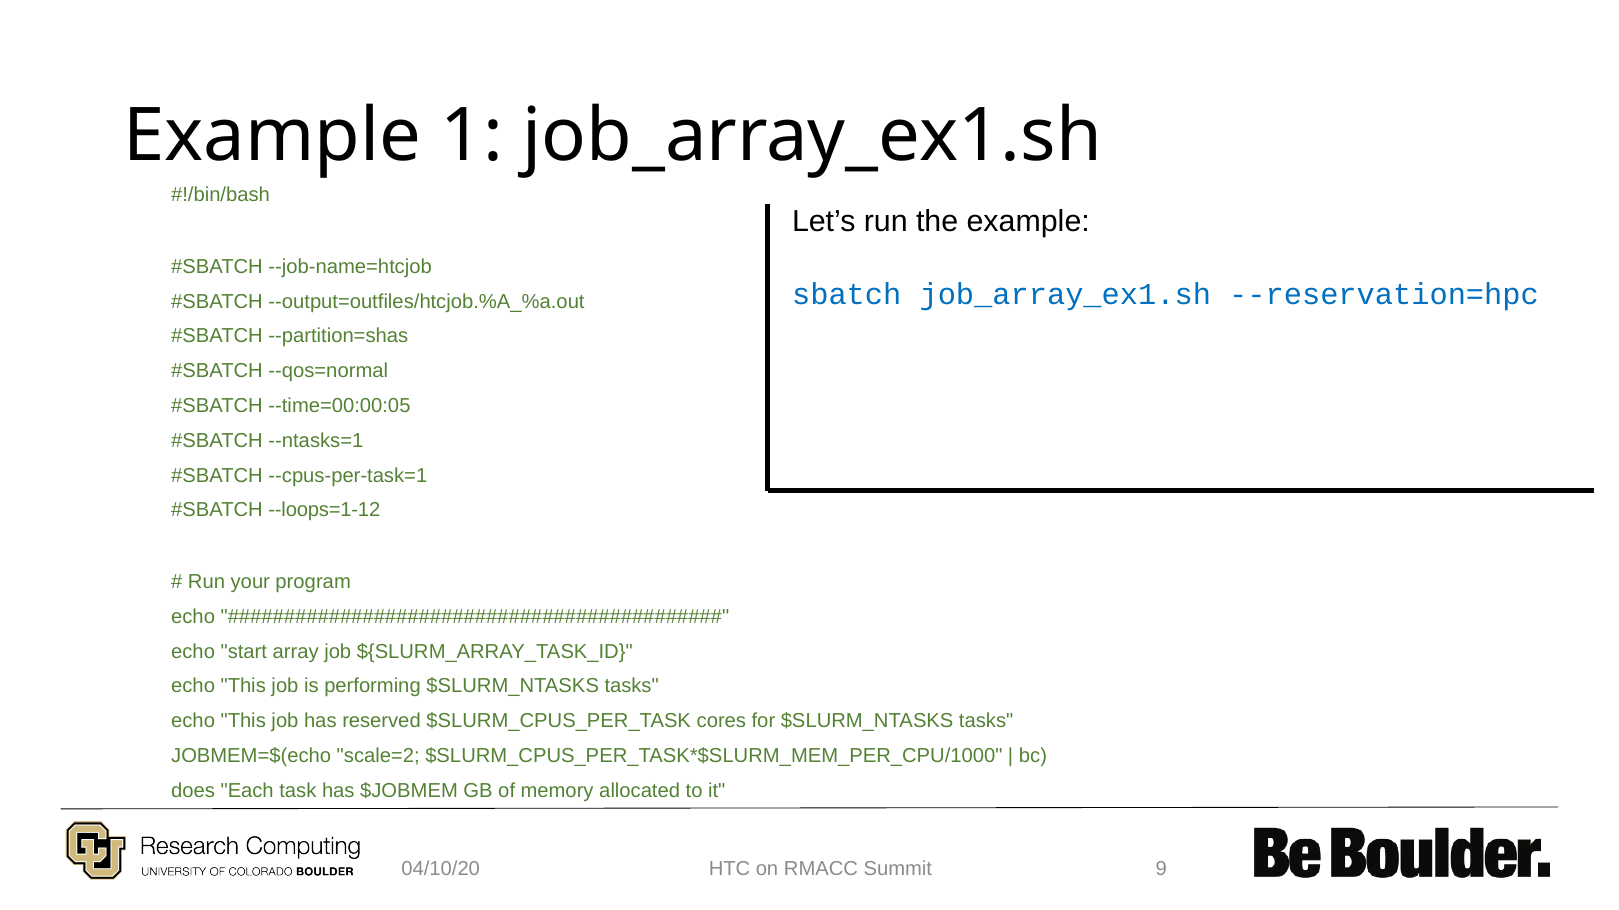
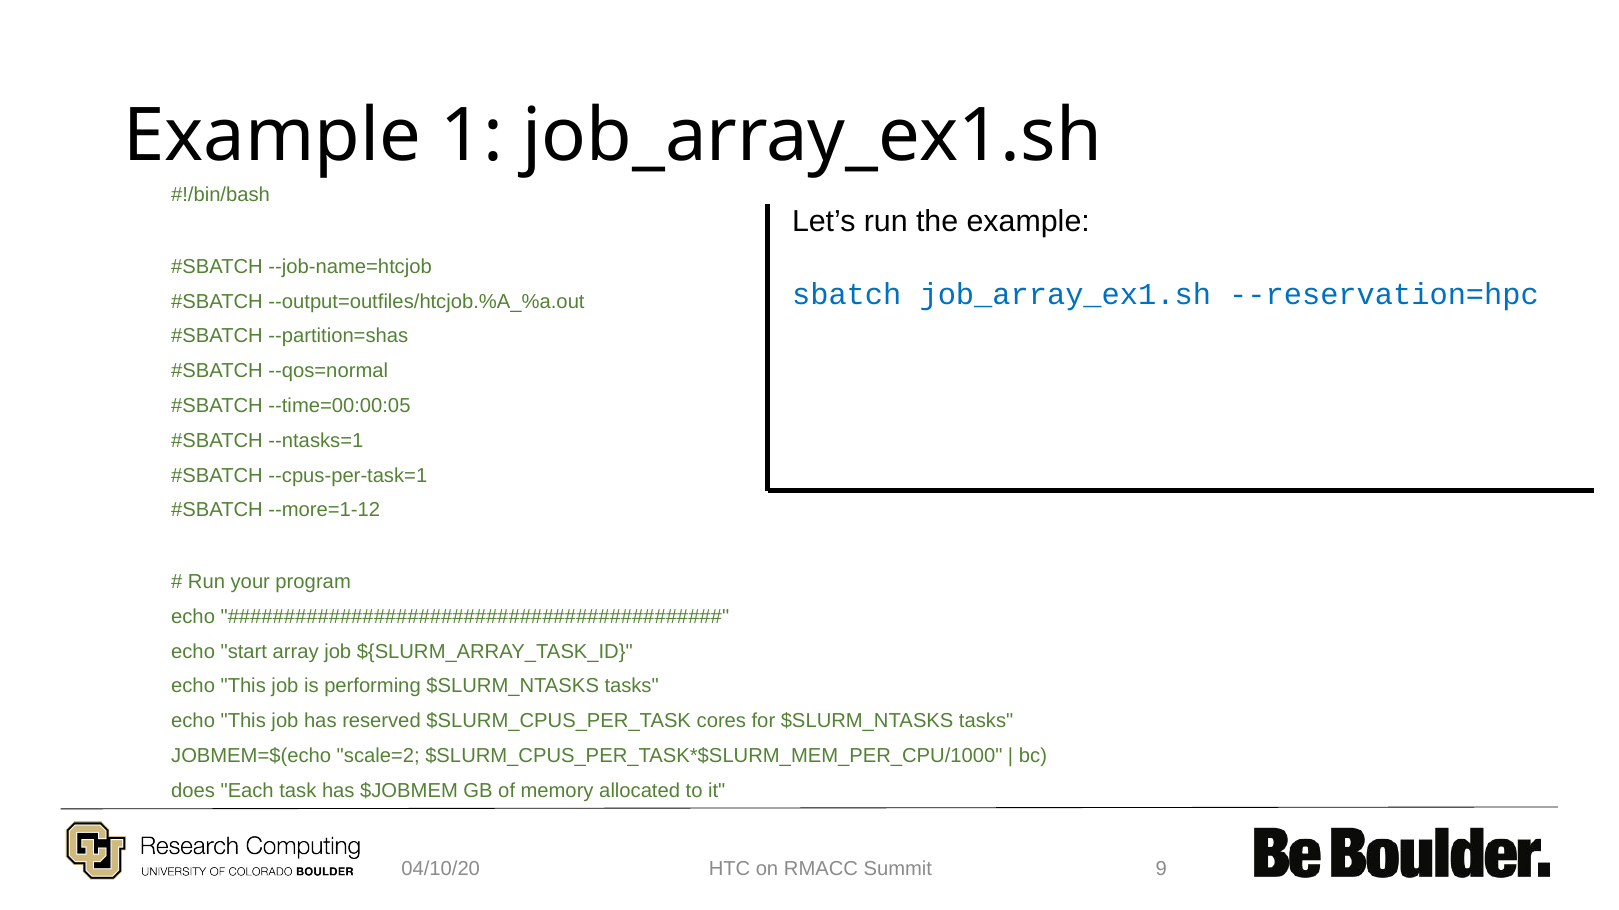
--loops=1-12: --loops=1-12 -> --more=1-12
